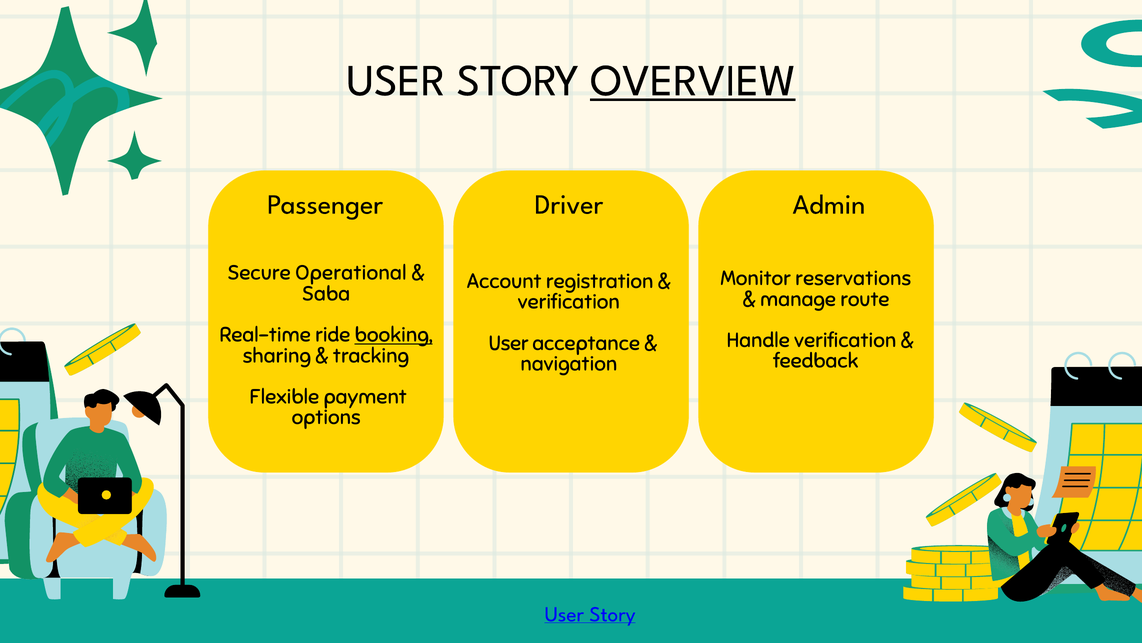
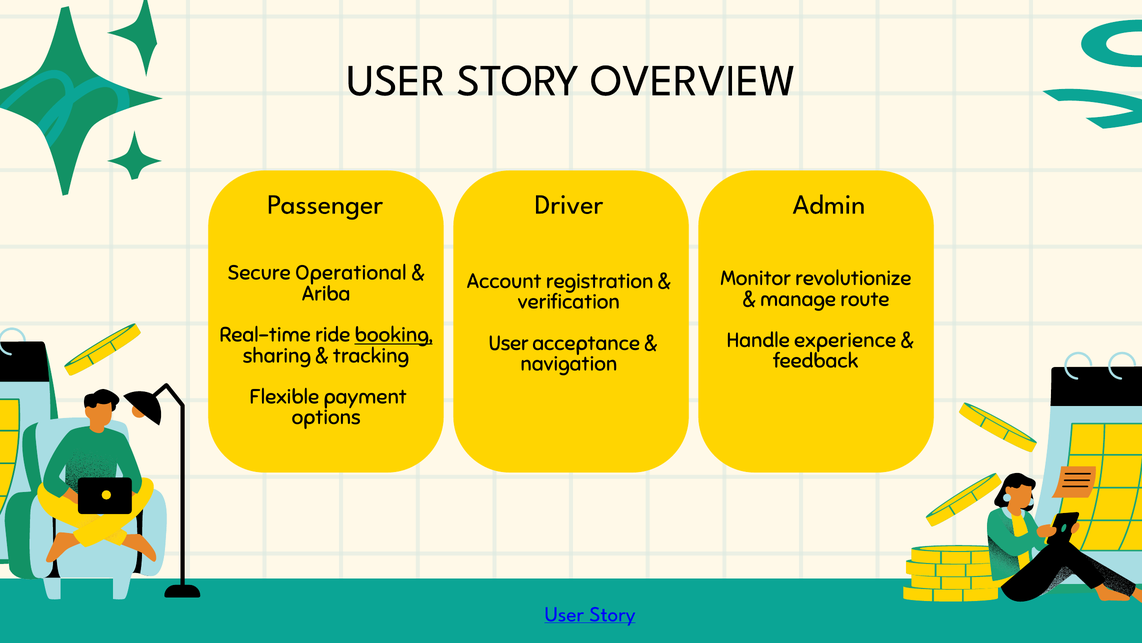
OVERVIEW underline: present -> none
reservations: reservations -> revolutionize
Saba: Saba -> Ariba
Handle verification: verification -> experience
